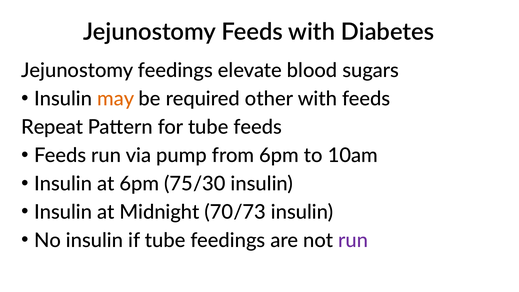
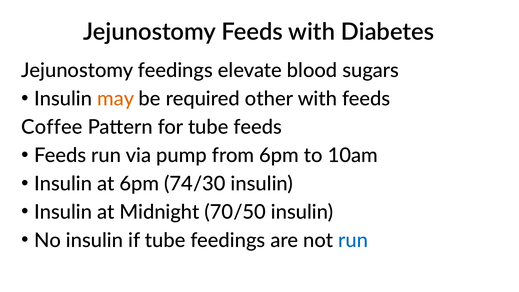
Repeat: Repeat -> Coffee
75/30: 75/30 -> 74/30
70/73: 70/73 -> 70/50
run at (353, 240) colour: purple -> blue
